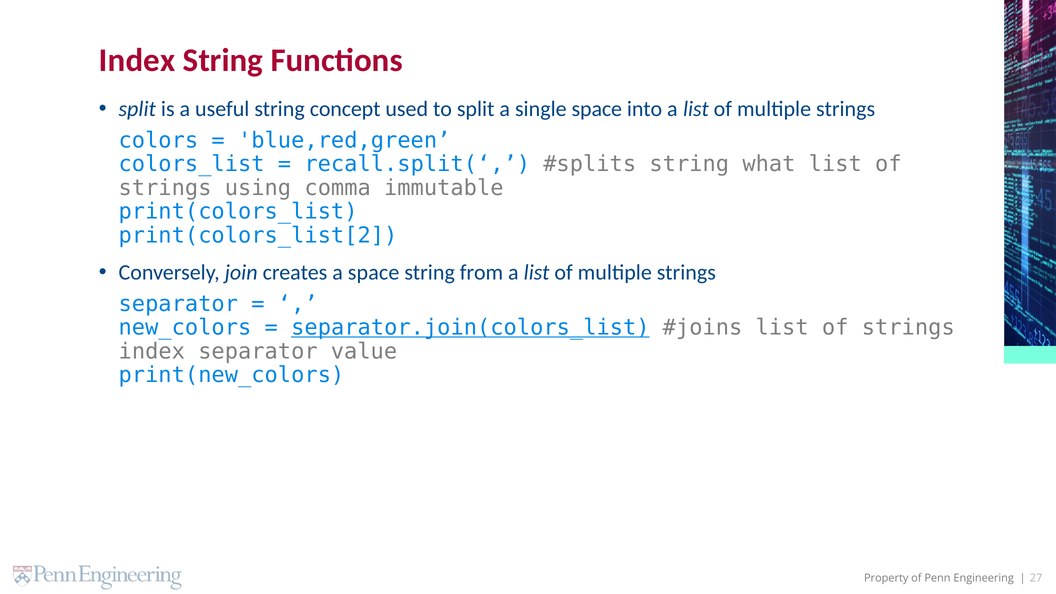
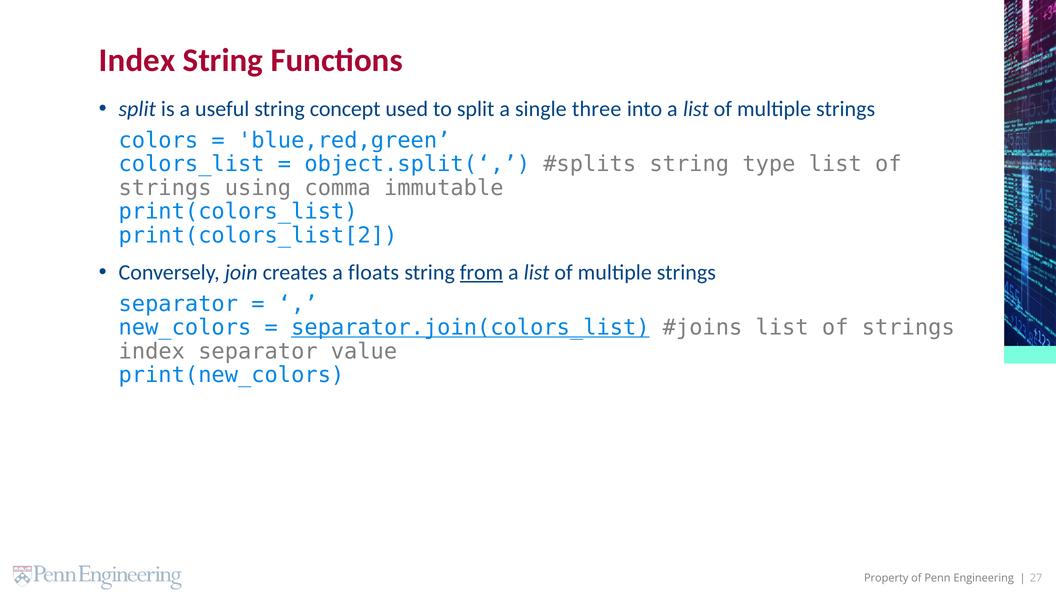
single space: space -> three
recall.split(‘: recall.split(‘ -> object.split(‘
what: what -> type
a space: space -> floats
from underline: none -> present
